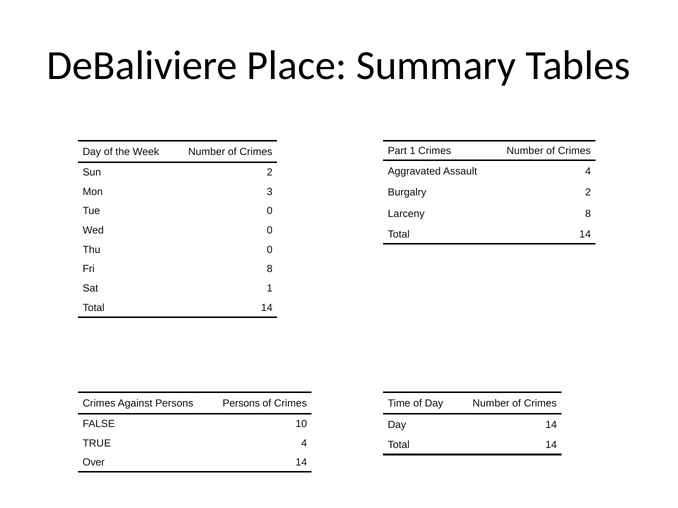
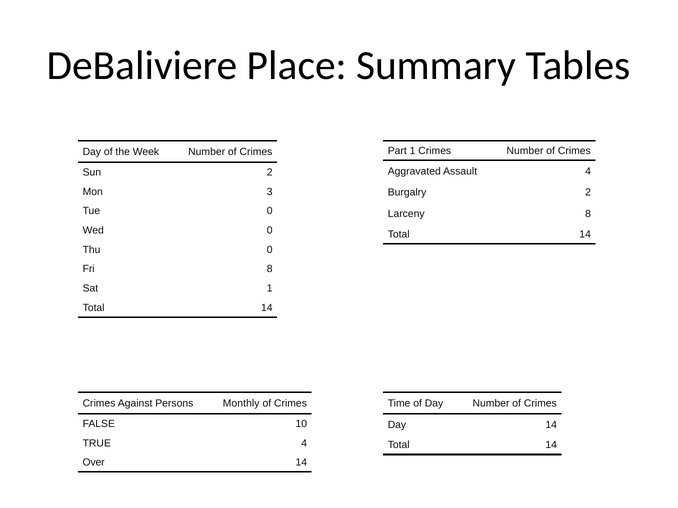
Persons Persons: Persons -> Monthly
